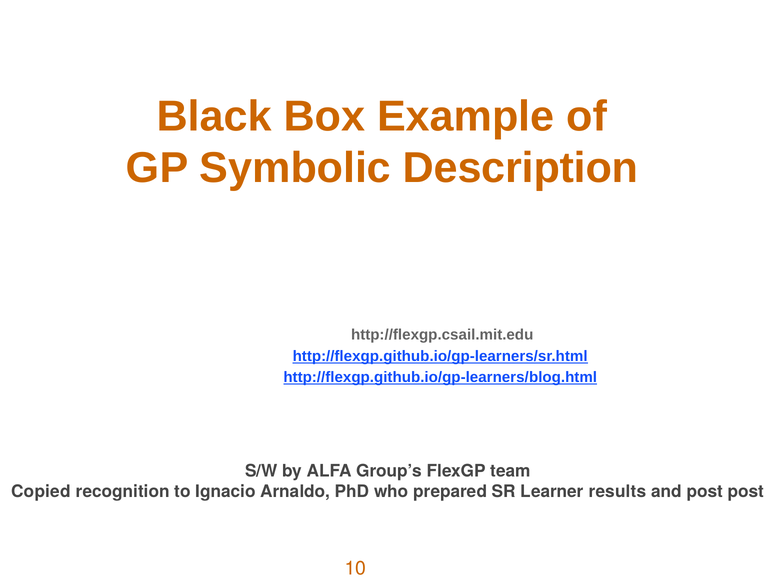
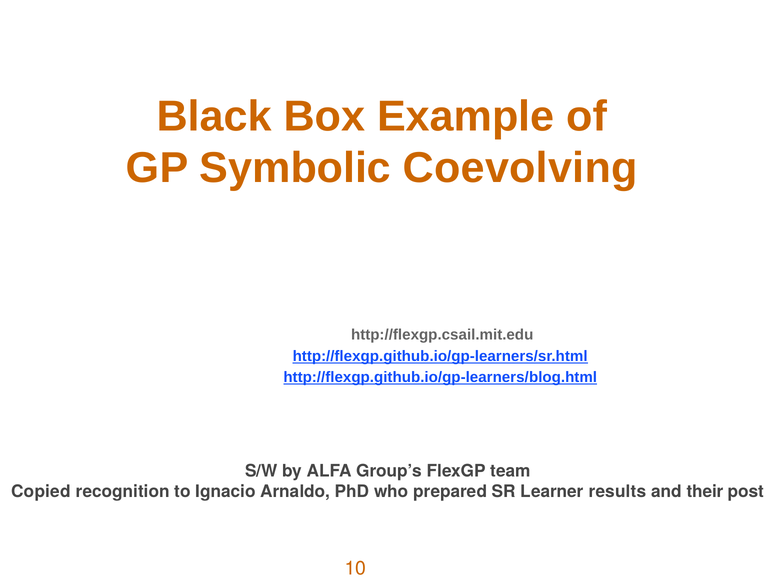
Description: Description -> Coevolving
and post: post -> their
